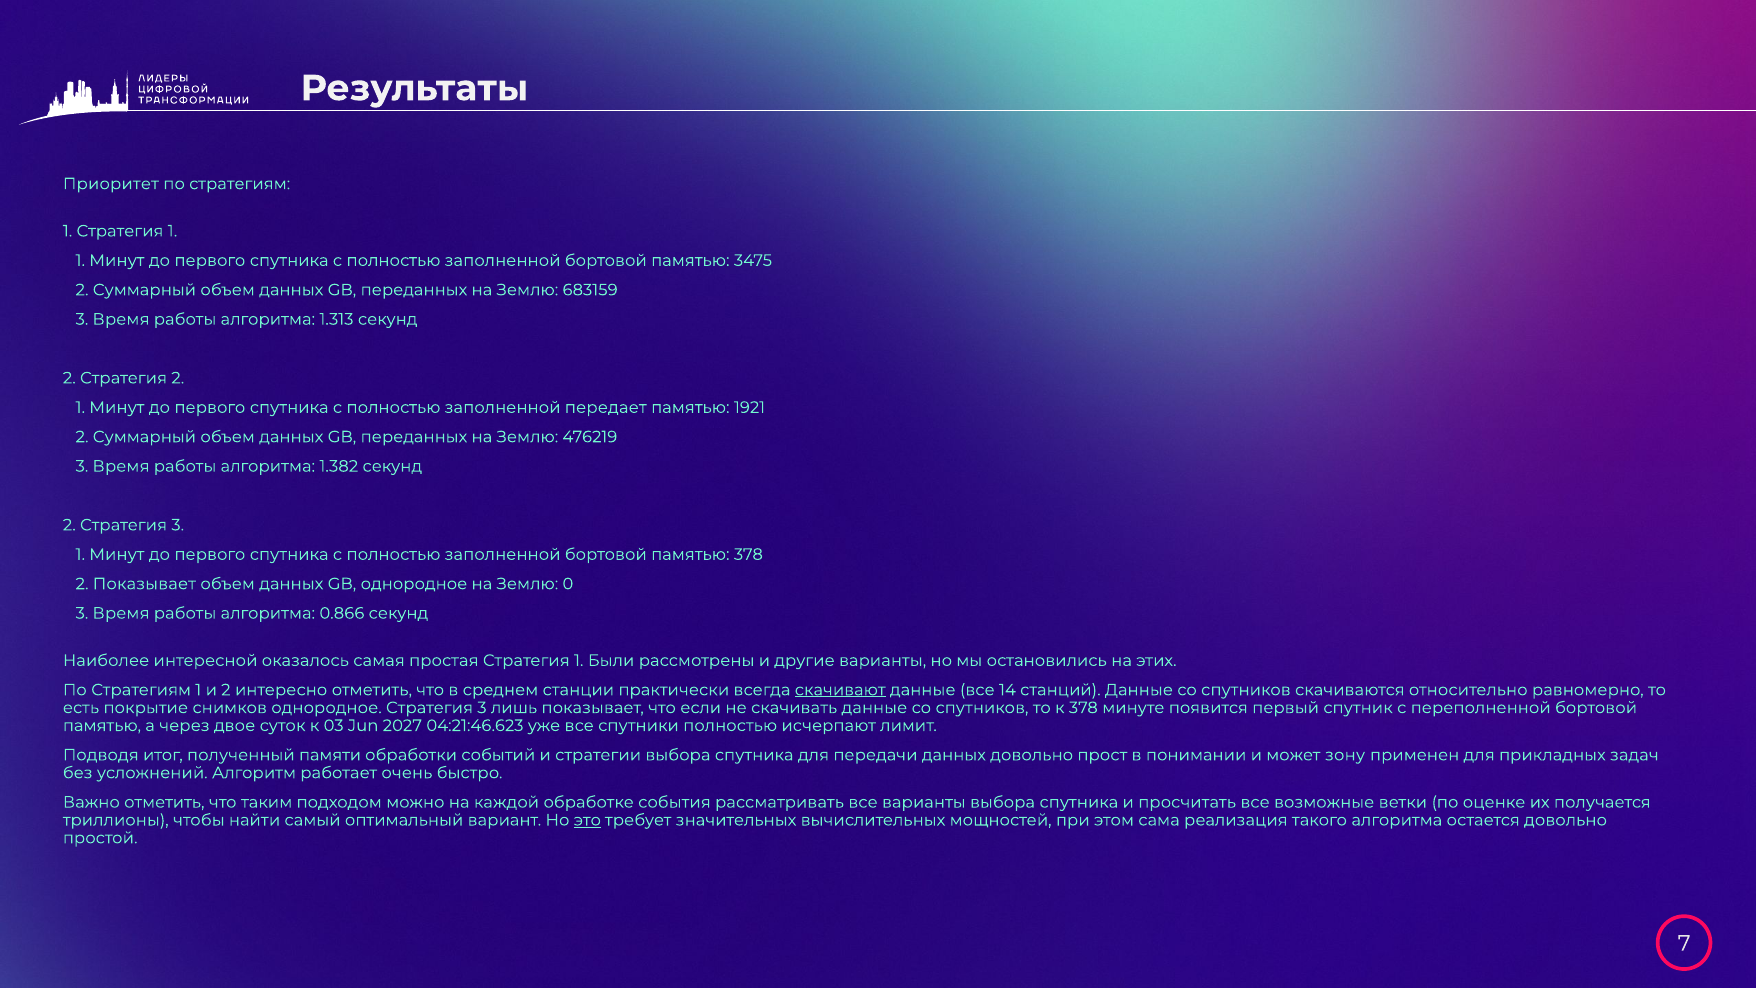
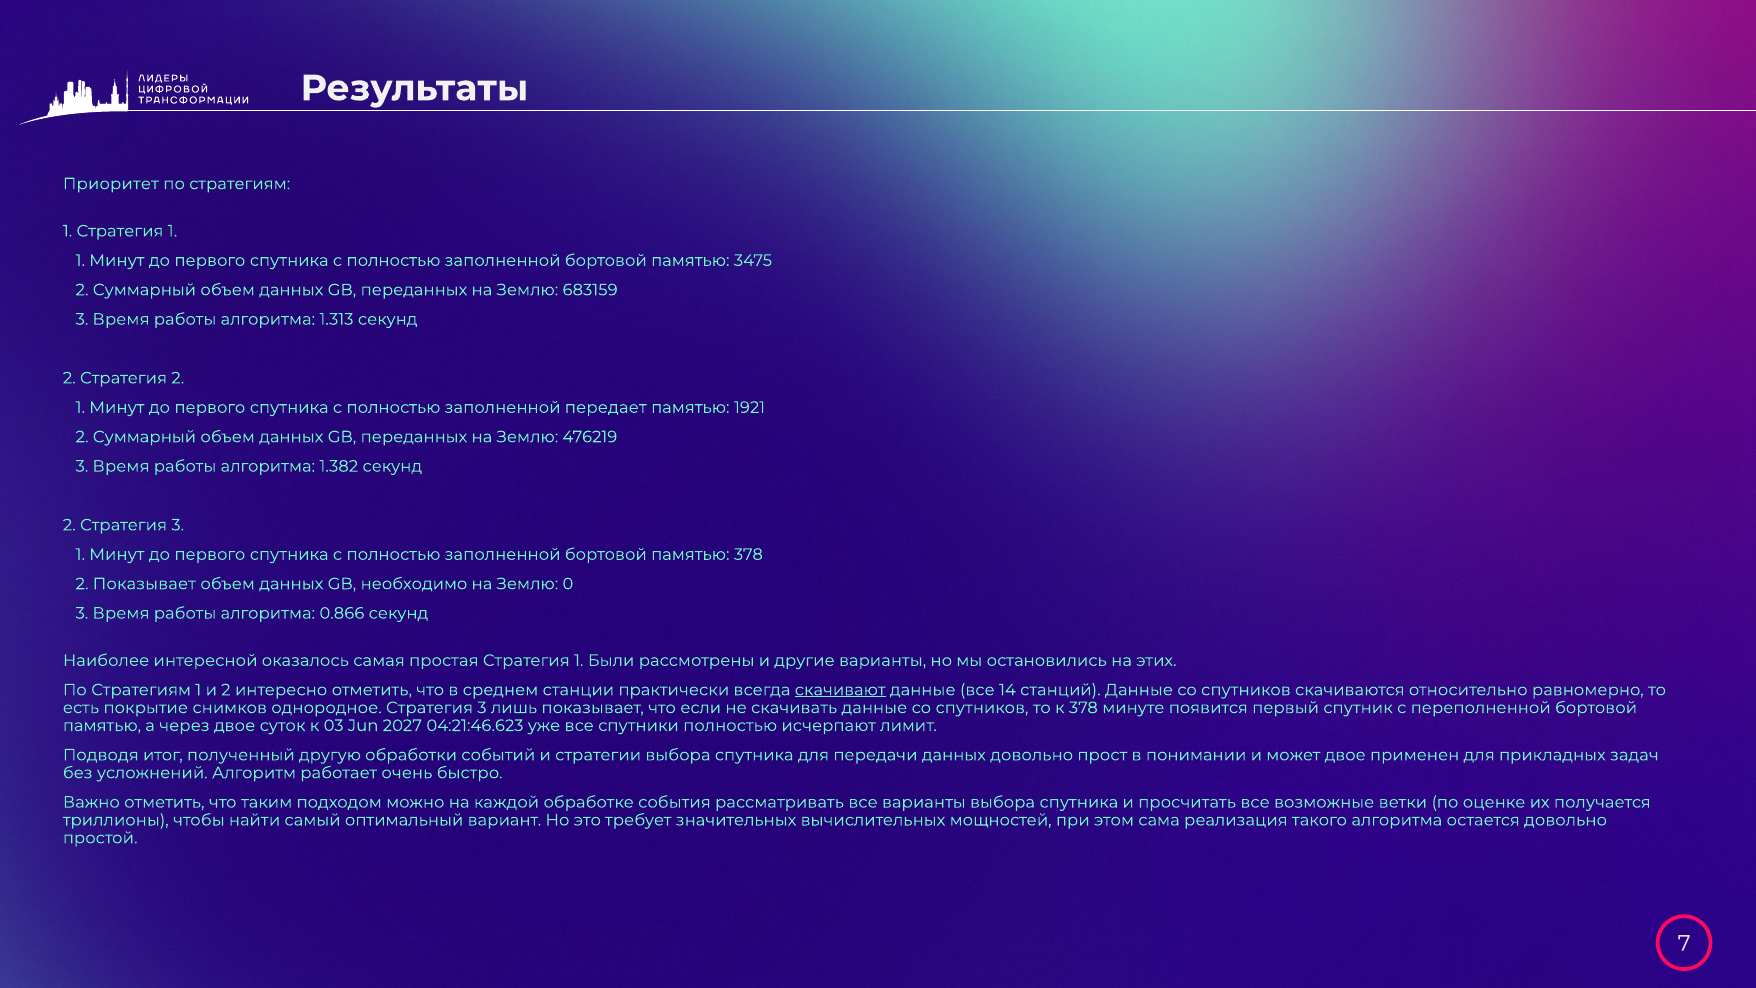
GB однородное: однородное -> необходимо
памяти: памяти -> другую
может зону: зону -> двое
это underline: present -> none
